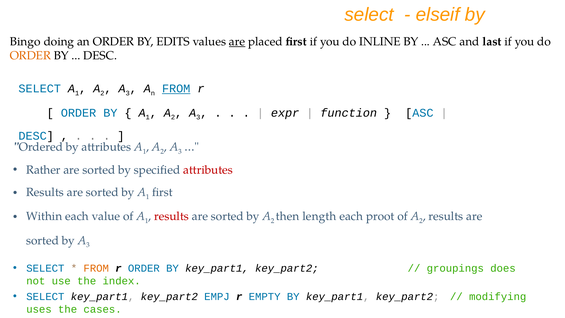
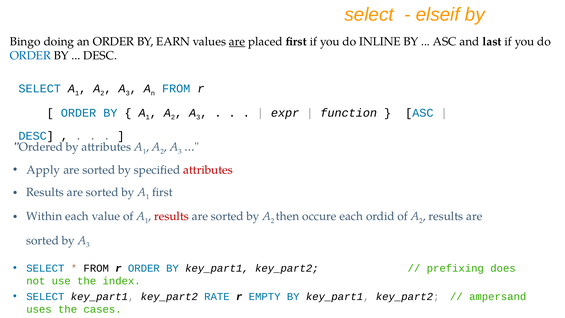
EDITS: EDITS -> EARN
ORDER at (30, 56) colour: orange -> blue
FROM at (176, 89) underline: present -> none
Rather: Rather -> Apply
length: length -> occure
proot: proot -> ordid
FROM at (96, 268) colour: orange -> black
groupings: groupings -> prefixing
EMPJ: EMPJ -> RATE
modifying: modifying -> ampersand
